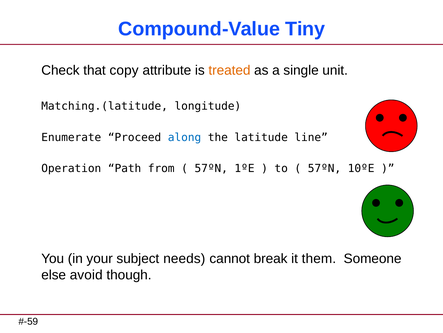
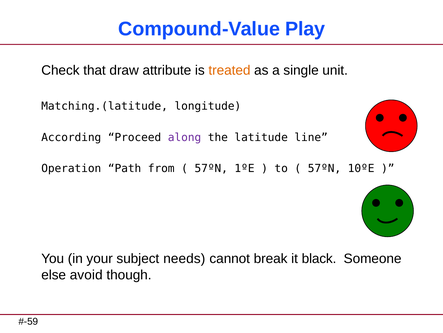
Tiny: Tiny -> Play
copy: copy -> draw
Enumerate: Enumerate -> According
along colour: blue -> purple
them: them -> black
